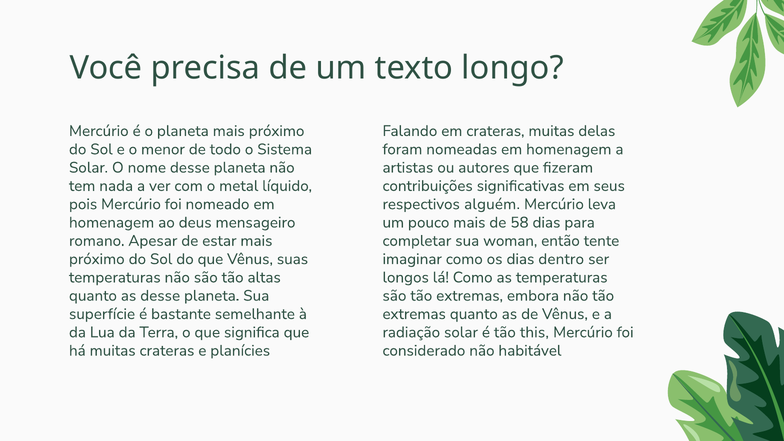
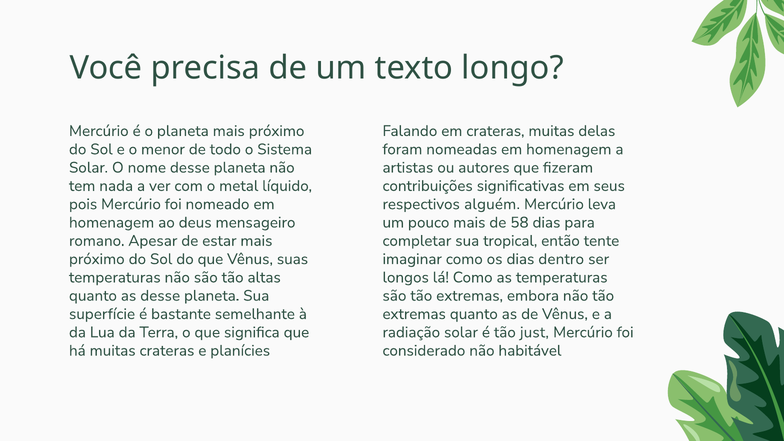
woman: woman -> tropical
this: this -> just
